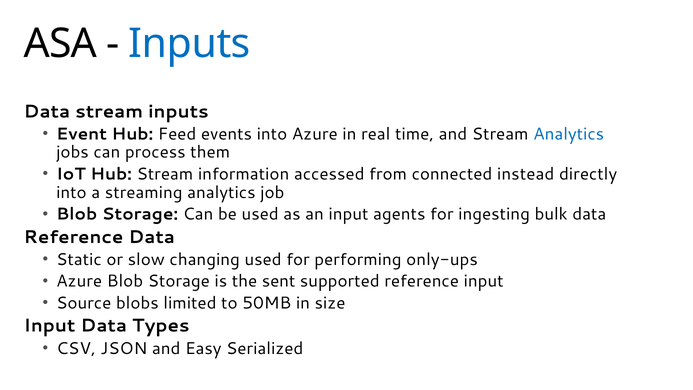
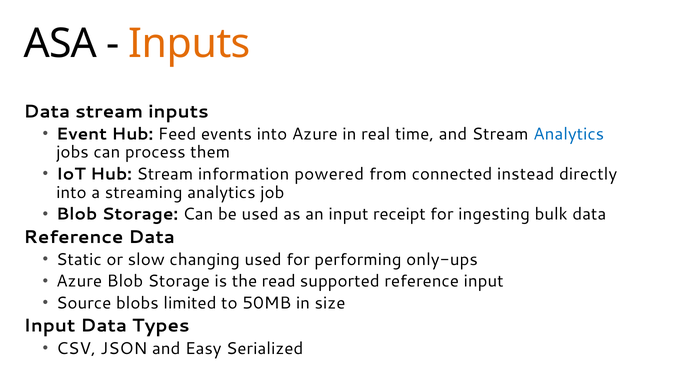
Inputs at (189, 44) colour: blue -> orange
accessed: accessed -> powered
agents: agents -> receipt
sent: sent -> read
